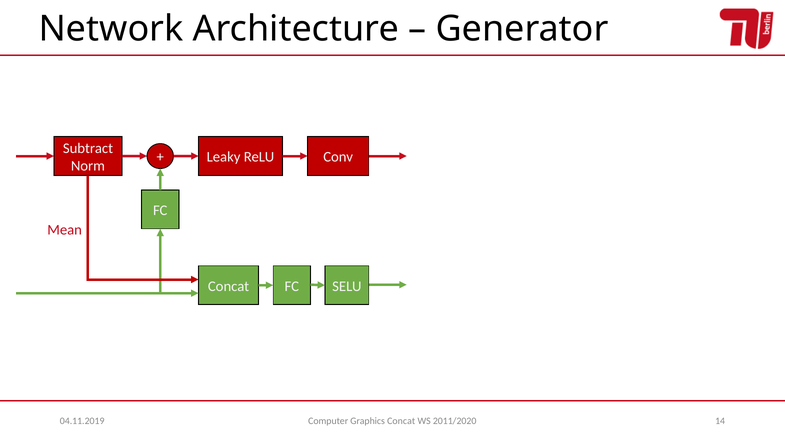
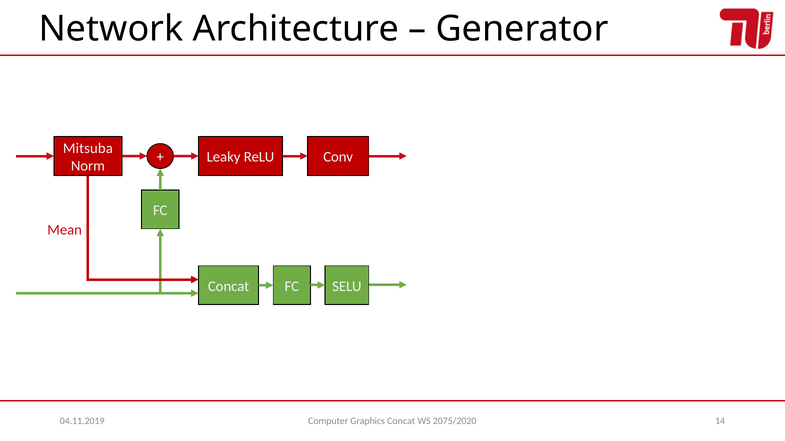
Subtract: Subtract -> Mitsuba
2011/2020: 2011/2020 -> 2075/2020
